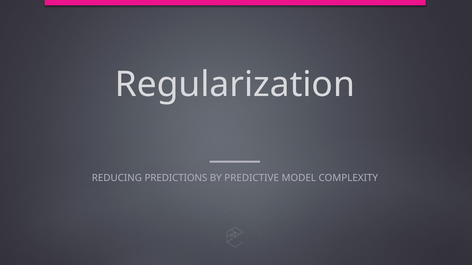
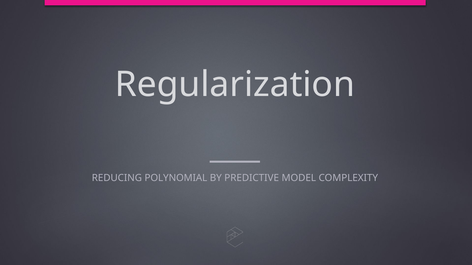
PREDICTIONS: PREDICTIONS -> POLYNOMIAL
